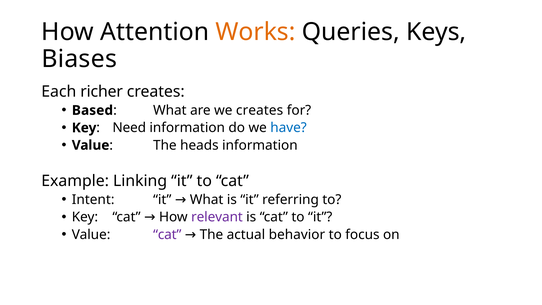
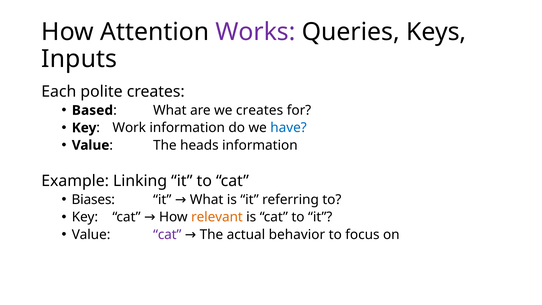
Works colour: orange -> purple
Biases: Biases -> Inputs
richer: richer -> polite
Need: Need -> Work
Intent: Intent -> Biases
relevant colour: purple -> orange
